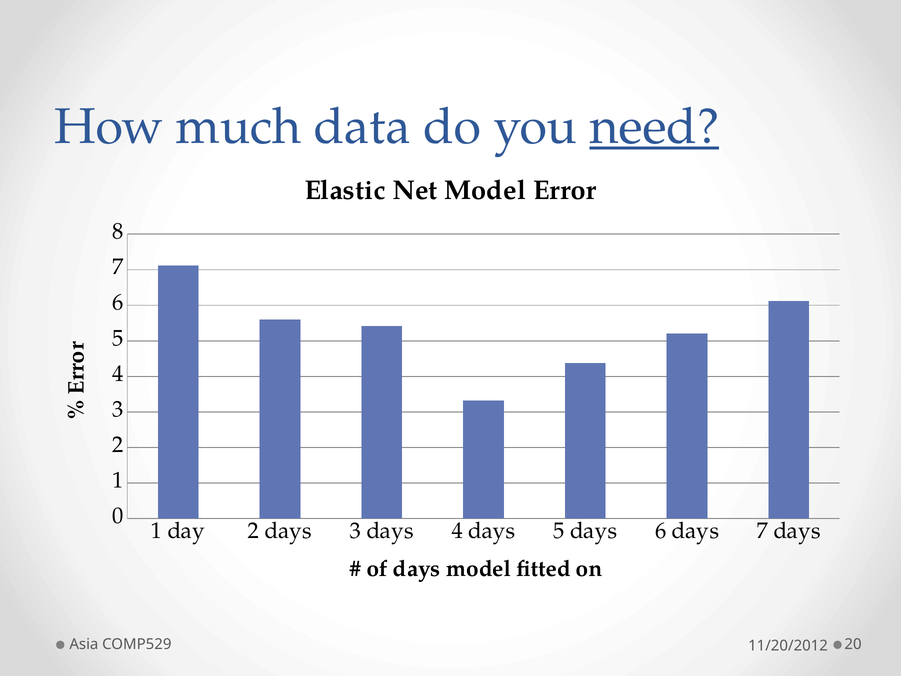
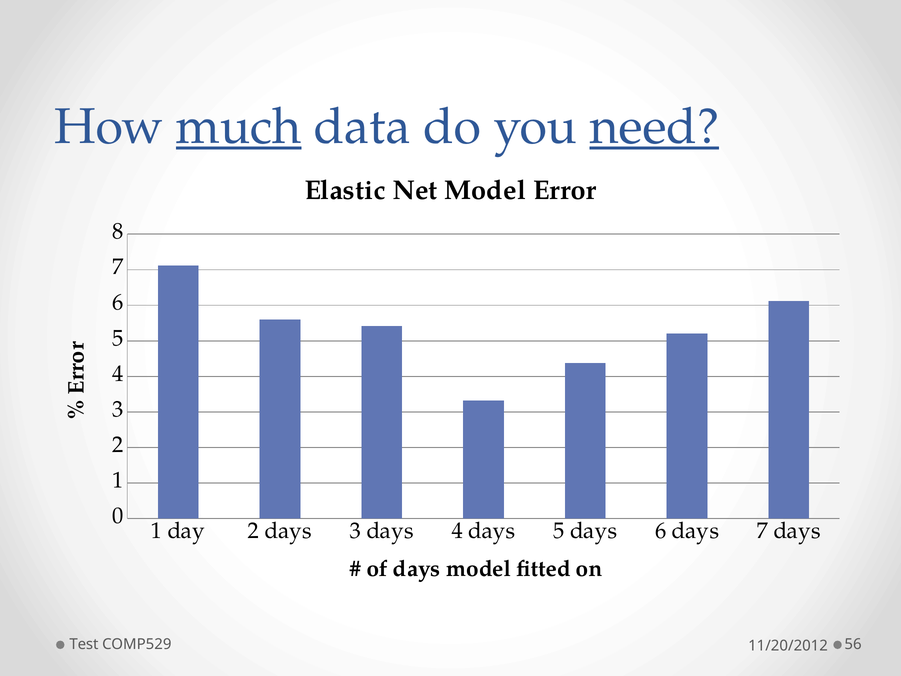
much underline: none -> present
Asia: Asia -> Test
20: 20 -> 56
